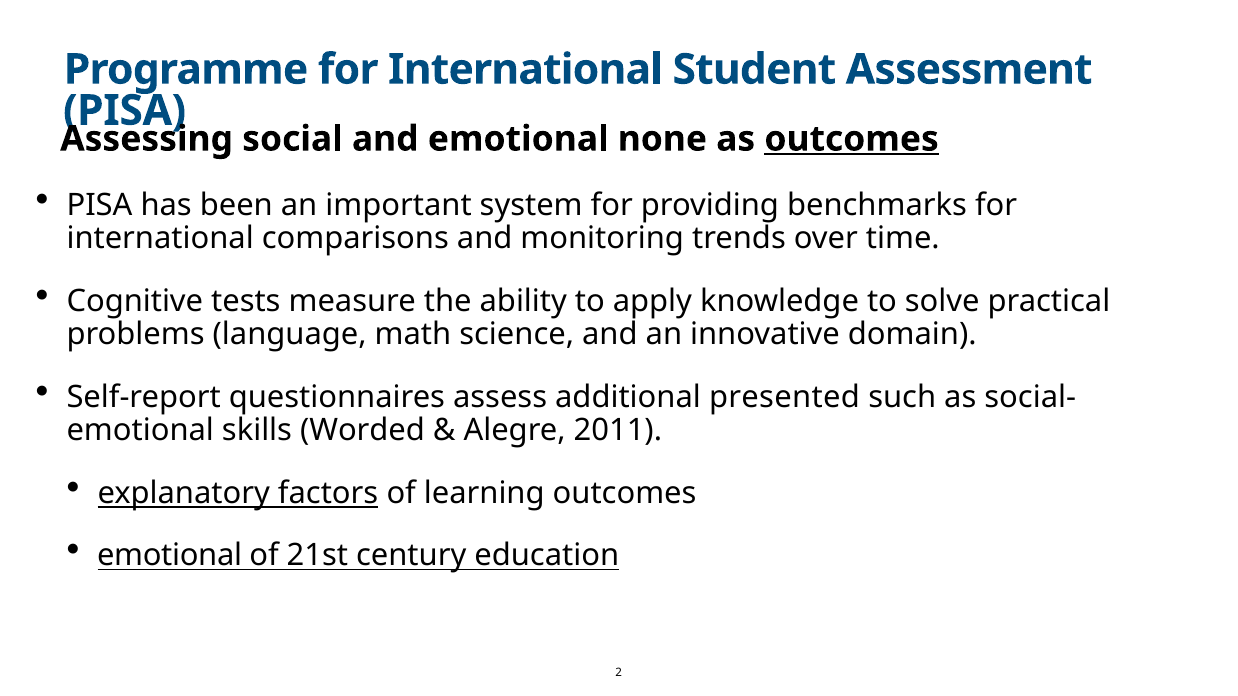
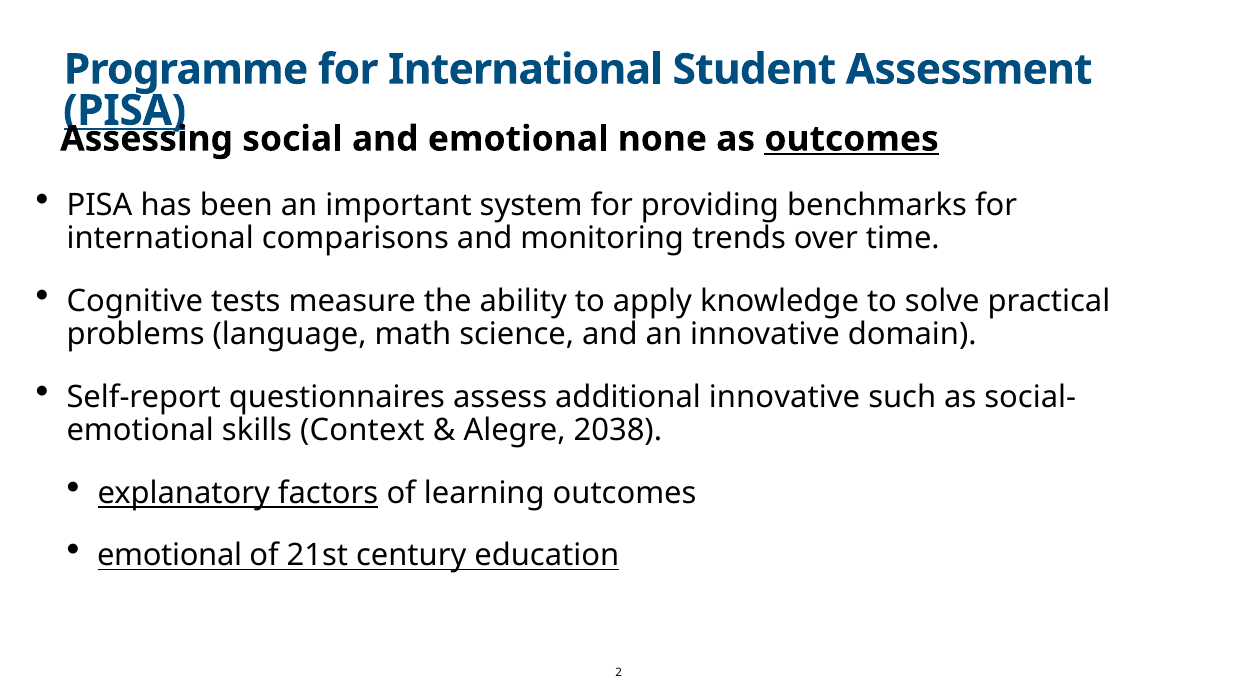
PISA at (125, 111) underline: none -> present
additional presented: presented -> innovative
Worded: Worded -> Context
2011: 2011 -> 2038
